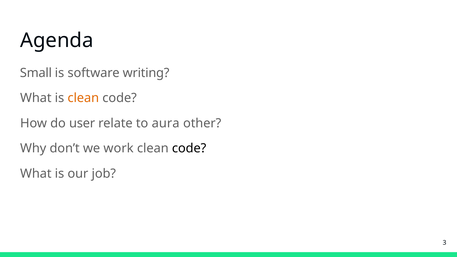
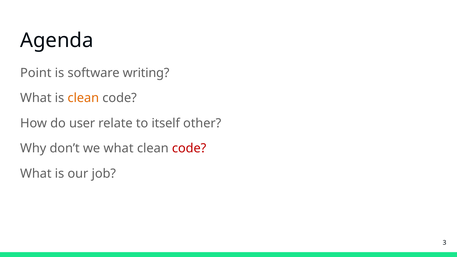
Small: Small -> Point
aura: aura -> itself
we work: work -> what
code at (189, 148) colour: black -> red
